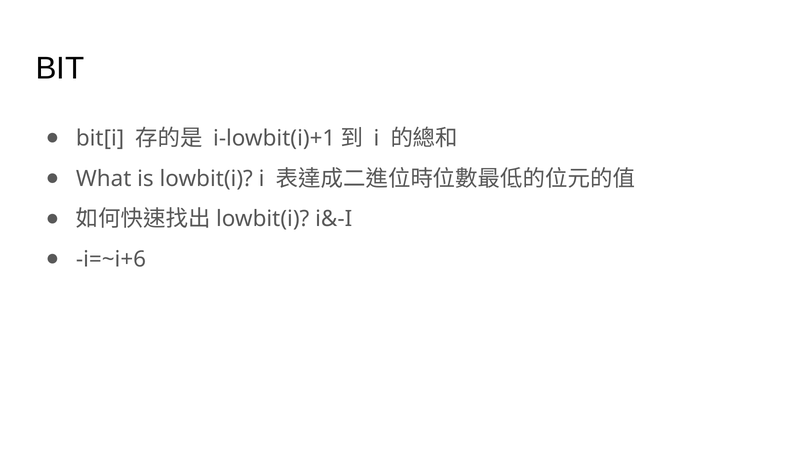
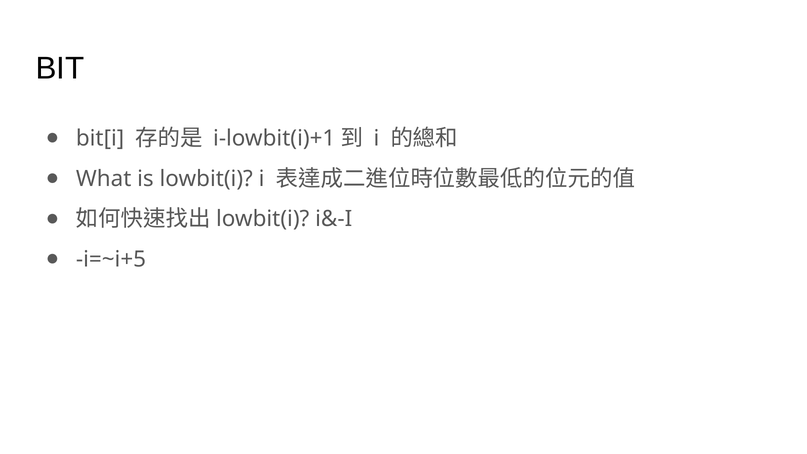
i=~i+6: i=~i+6 -> i=~i+5
